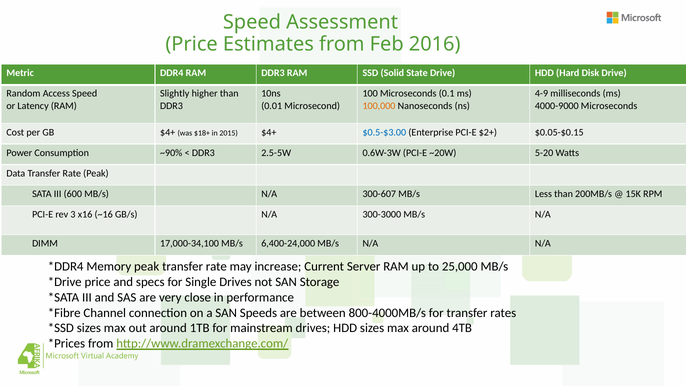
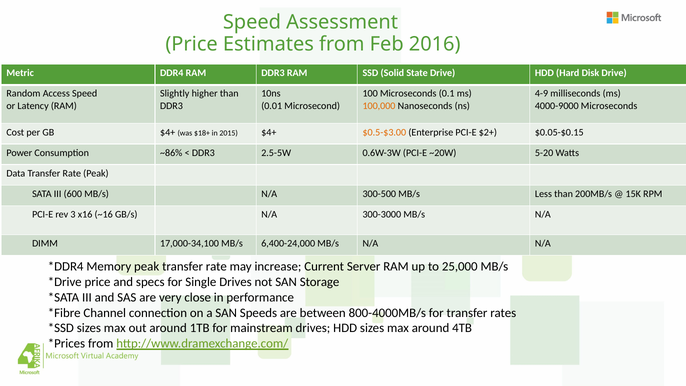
$0.5-$3.00 colour: blue -> orange
~90%: ~90% -> ~86%
300-607: 300-607 -> 300-500
